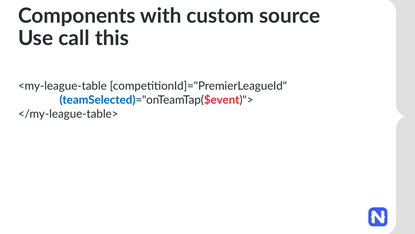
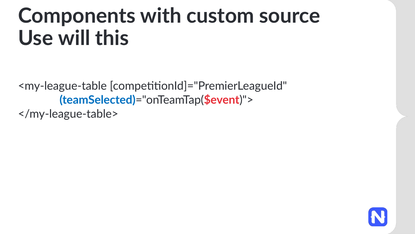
call: call -> will
